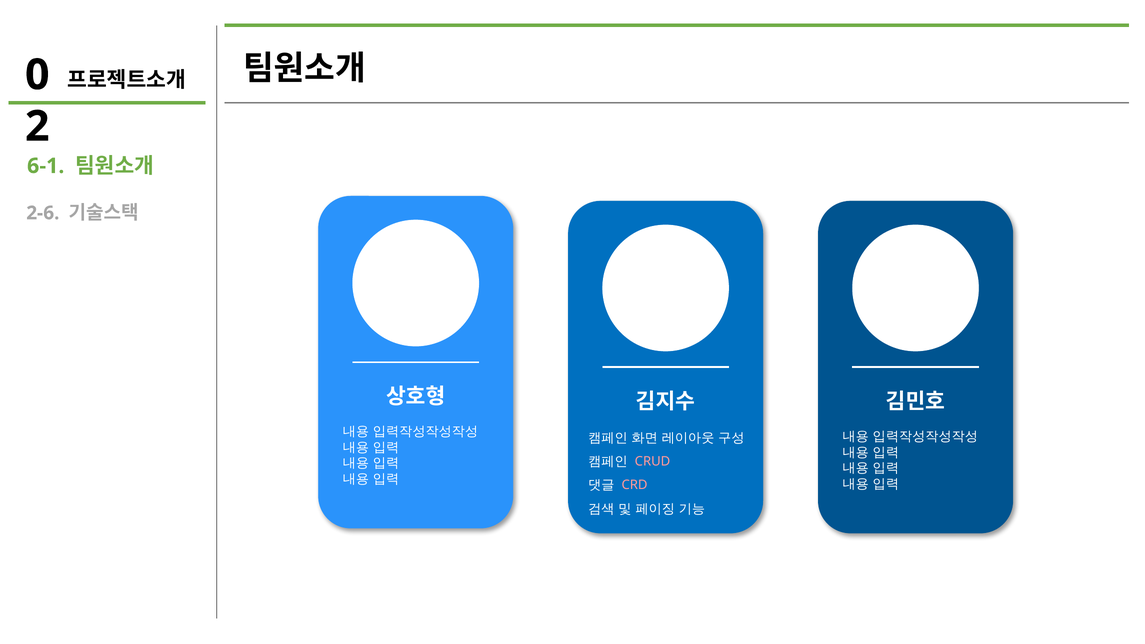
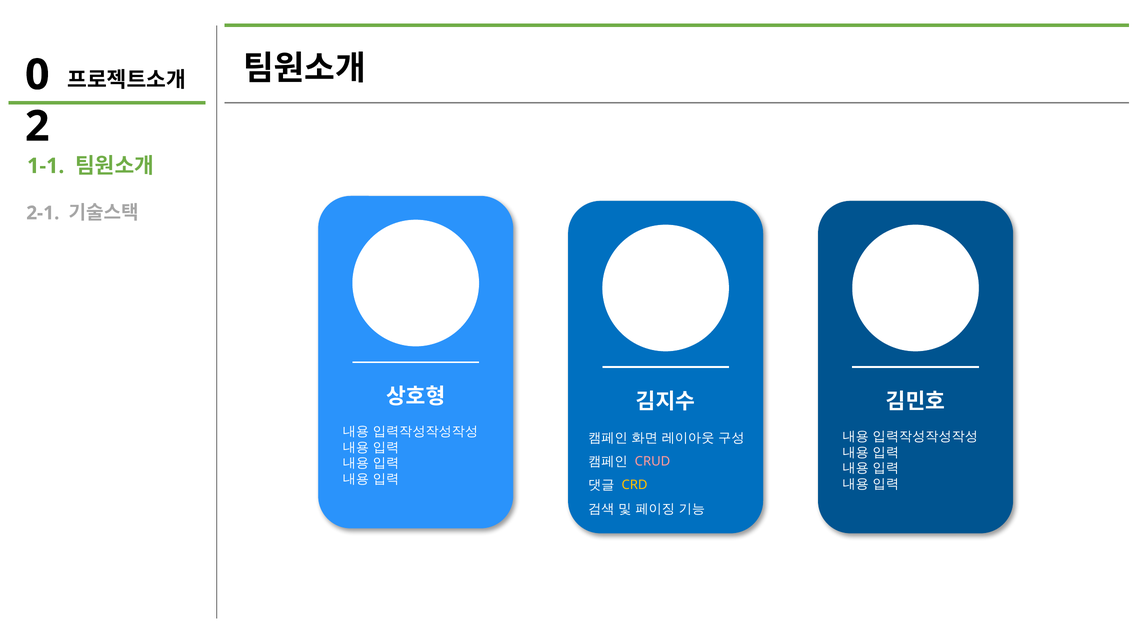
6-1: 6-1 -> 1-1
2-6: 2-6 -> 2-1
CRD colour: pink -> yellow
